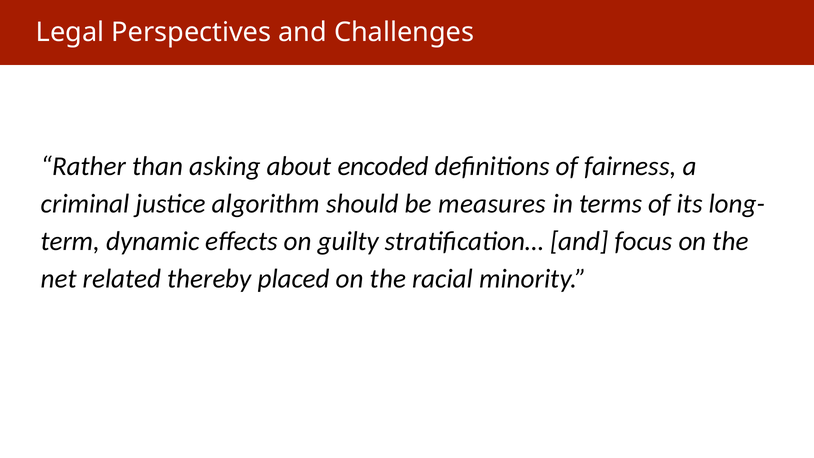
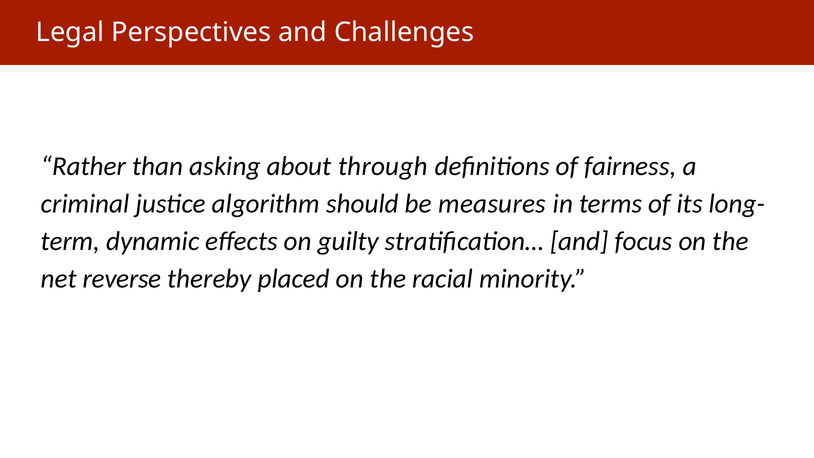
encoded: encoded -> through
related: related -> reverse
